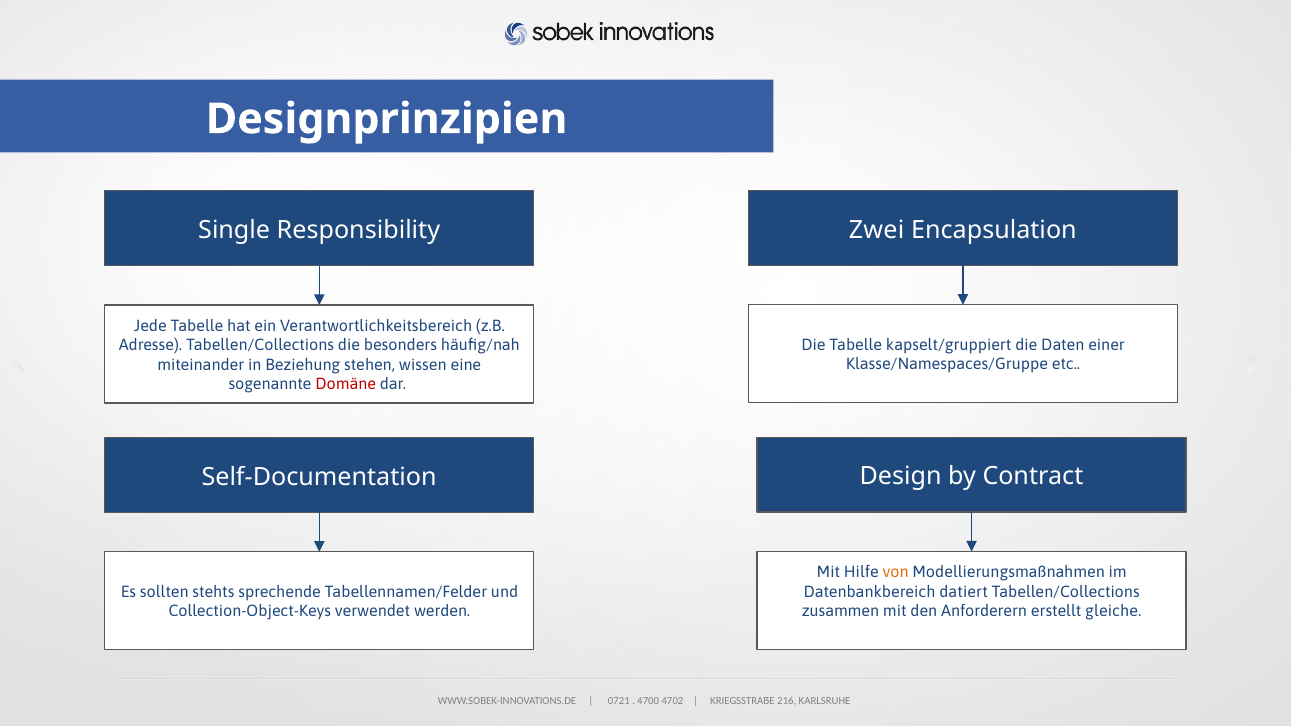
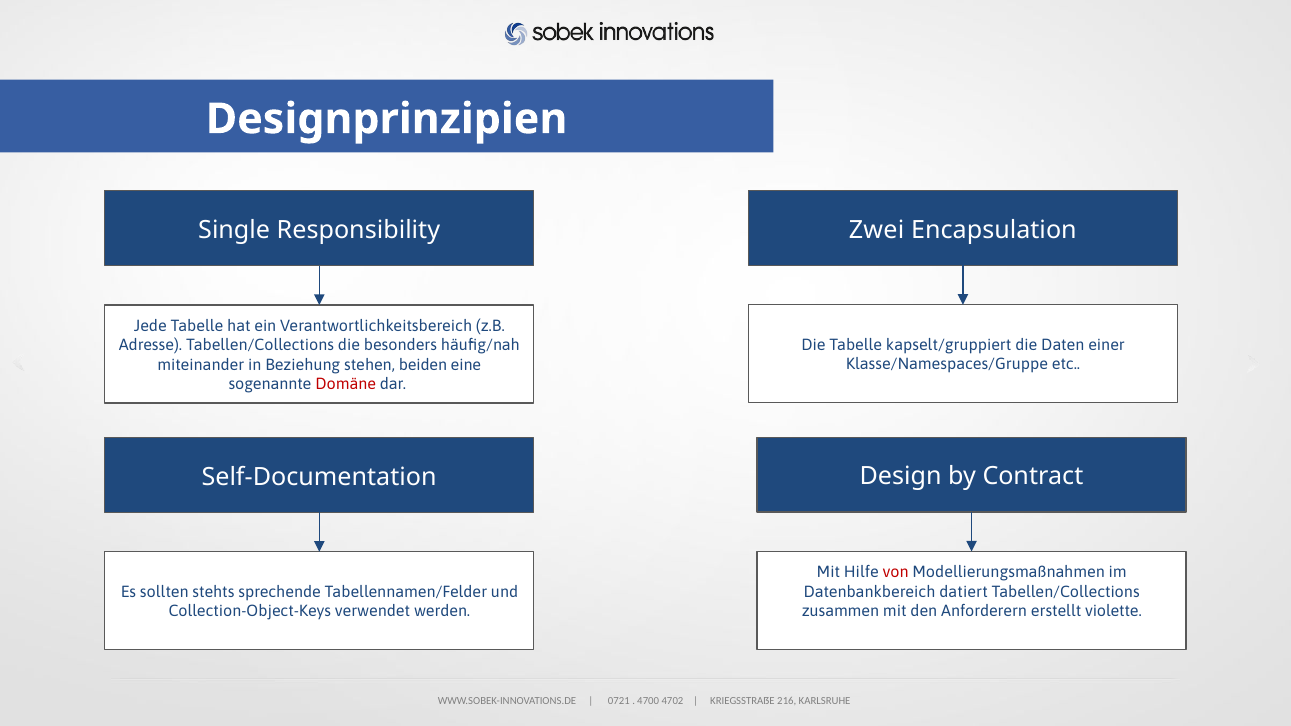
wissen: wissen -> beiden
von colour: orange -> red
gleiche: gleiche -> violette
